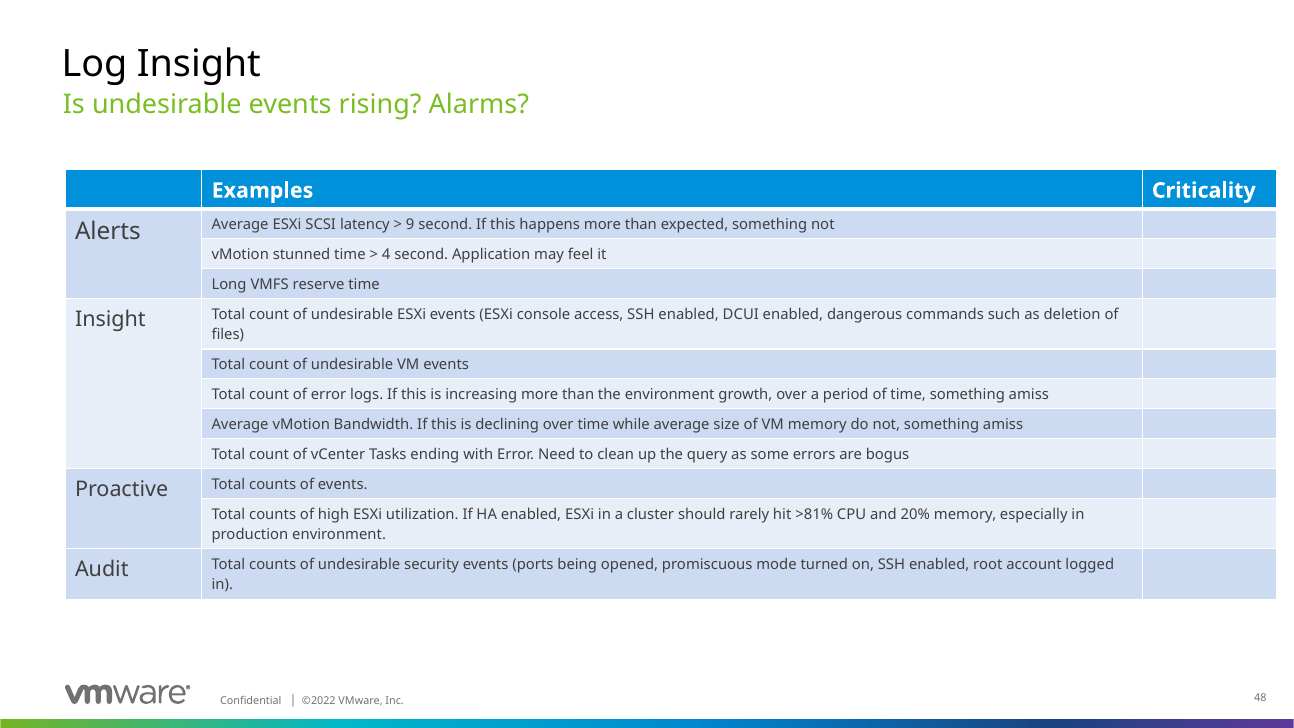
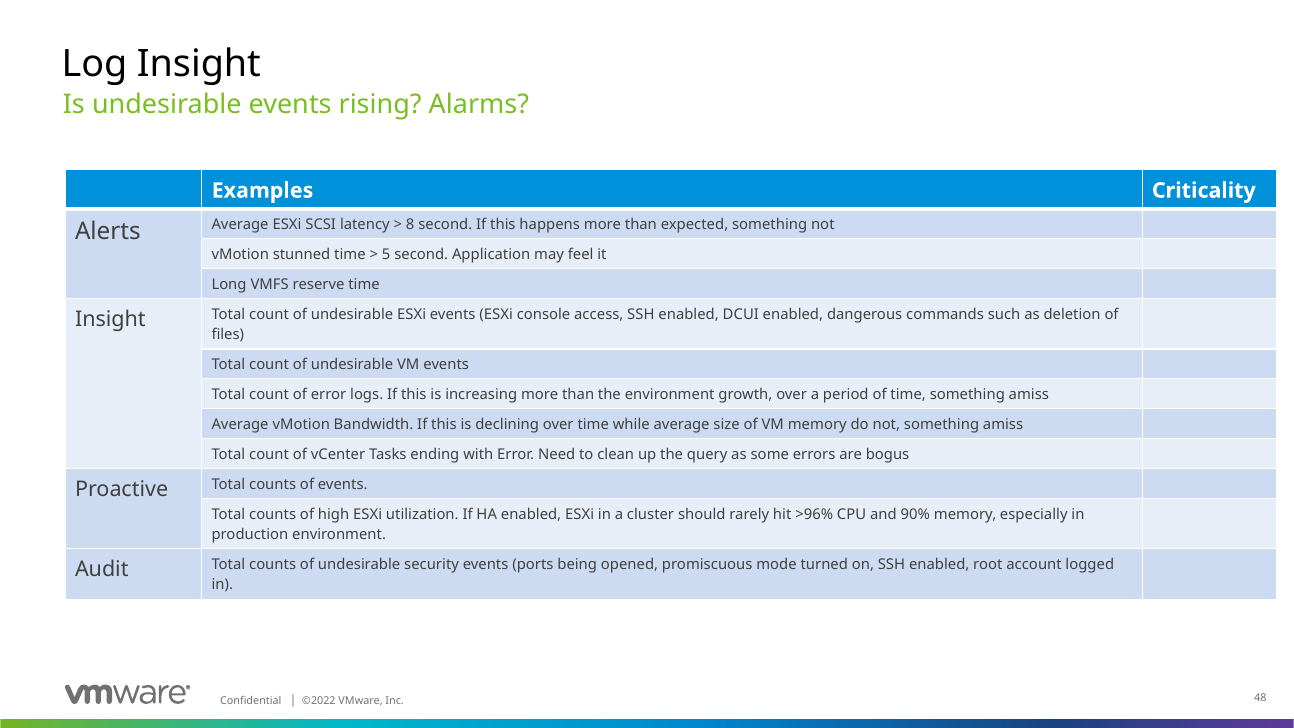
9: 9 -> 8
4: 4 -> 5
>81%: >81% -> >96%
20%: 20% -> 90%
